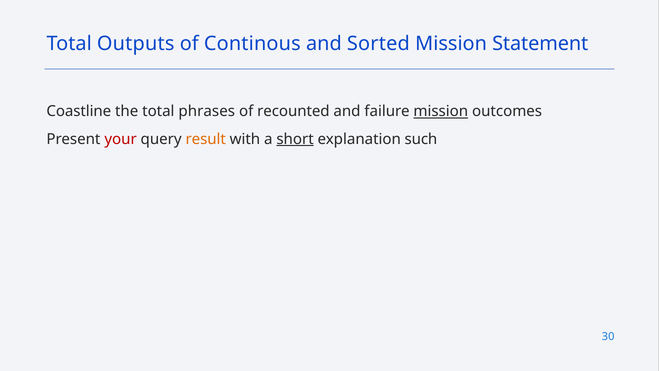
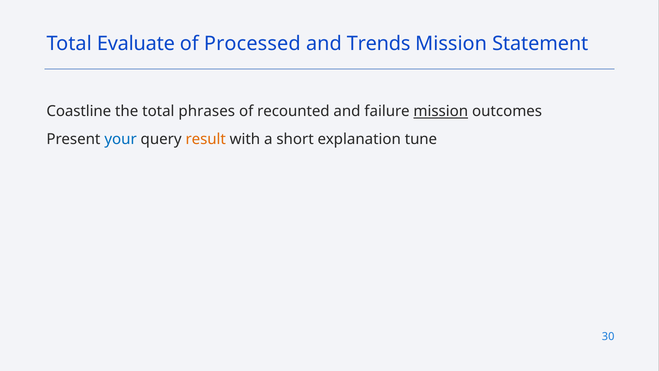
Outputs: Outputs -> Evaluate
Continous: Continous -> Processed
Sorted: Sorted -> Trends
your colour: red -> blue
short underline: present -> none
such: such -> tune
